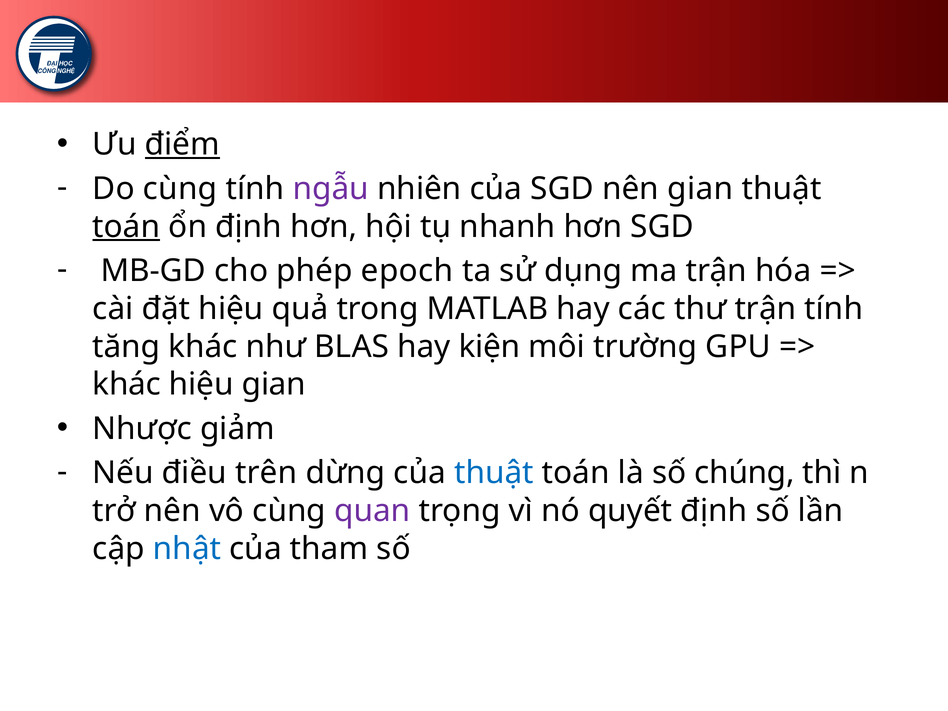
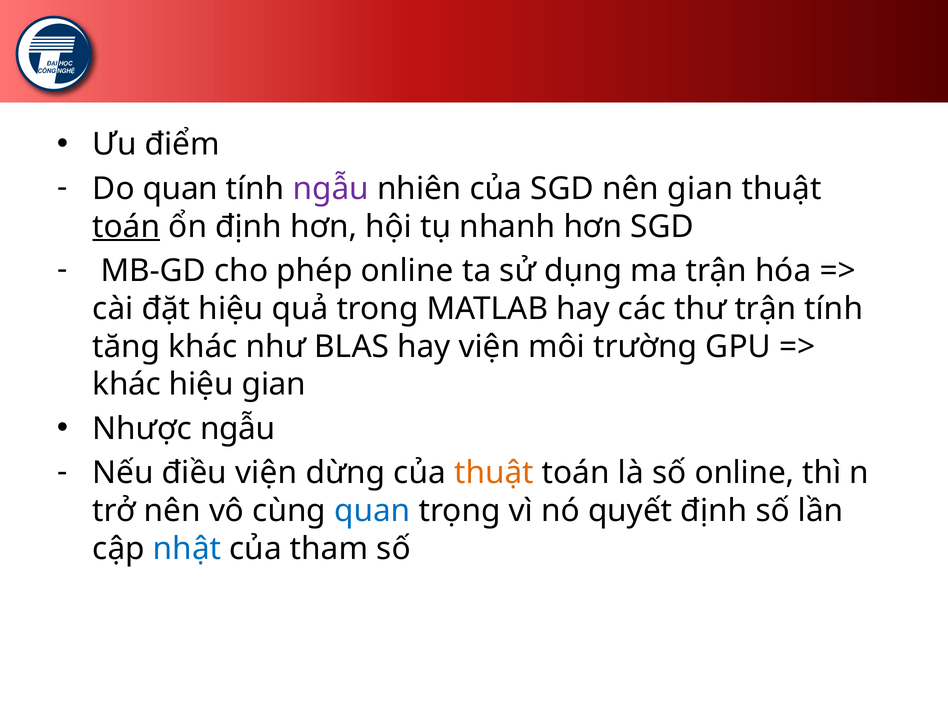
điểm underline: present -> none
Do cùng: cùng -> quan
phép epoch: epoch -> online
hay kiện: kiện -> viện
Nhược giảm: giảm -> ngẫu
điều trên: trên -> viện
thuật at (494, 473) colour: blue -> orange
số chúng: chúng -> online
quan at (372, 511) colour: purple -> blue
